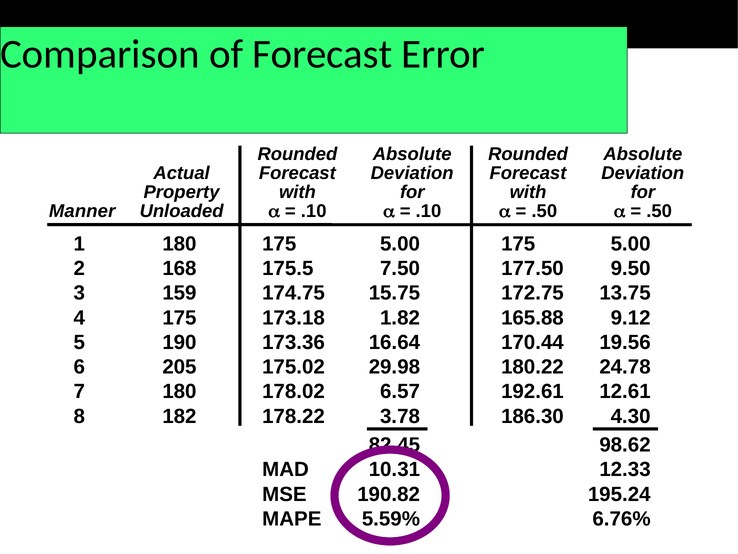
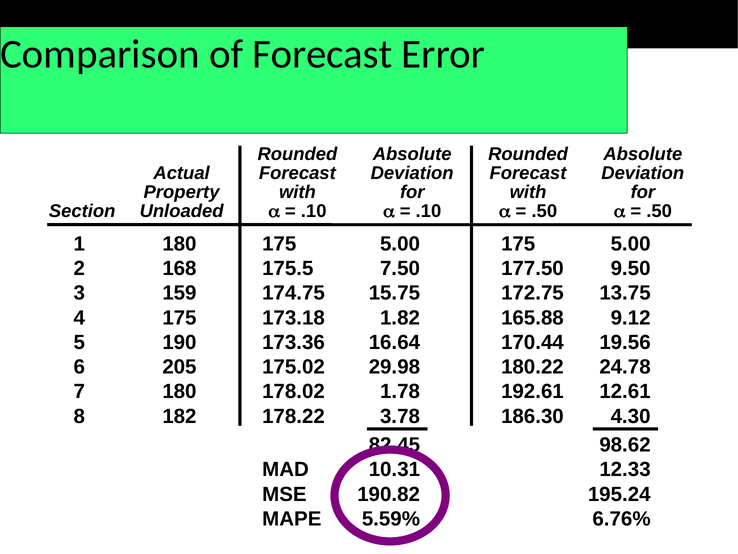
Manner: Manner -> Section
6.57: 6.57 -> 1.78
